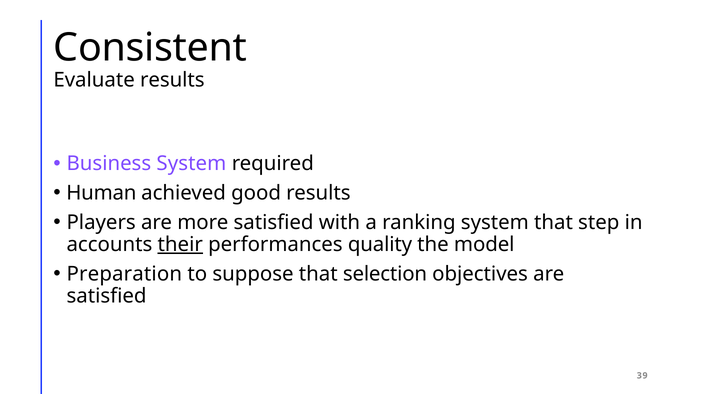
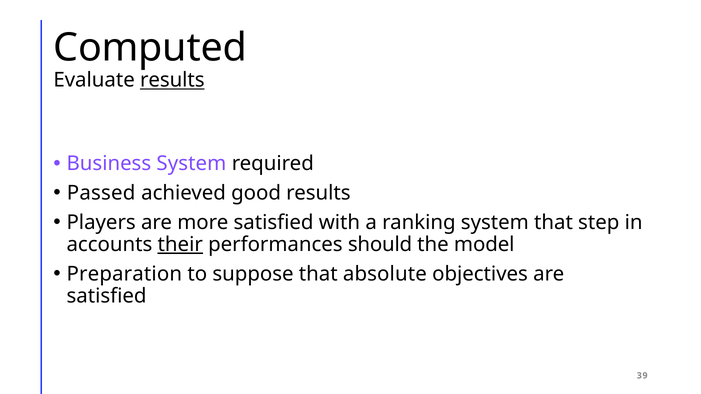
Consistent: Consistent -> Computed
results at (172, 80) underline: none -> present
Human: Human -> Passed
quality: quality -> should
selection: selection -> absolute
